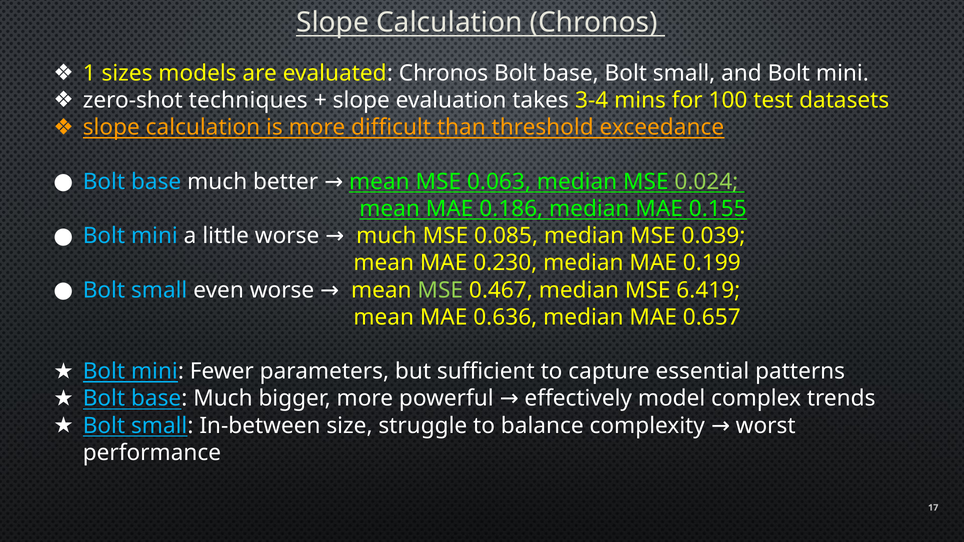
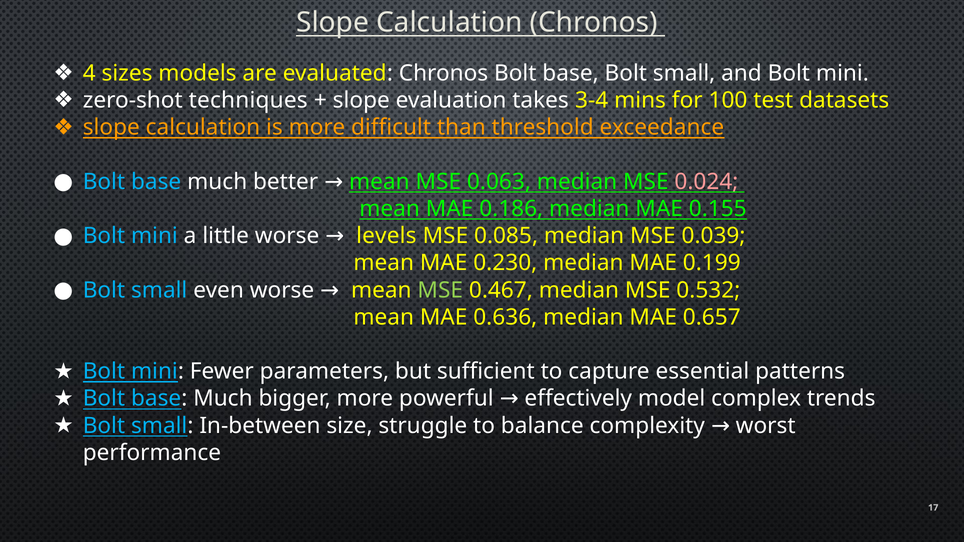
1: 1 -> 4
0.024 colour: light green -> pink
much at (386, 236): much -> levels
6.419: 6.419 -> 0.532
